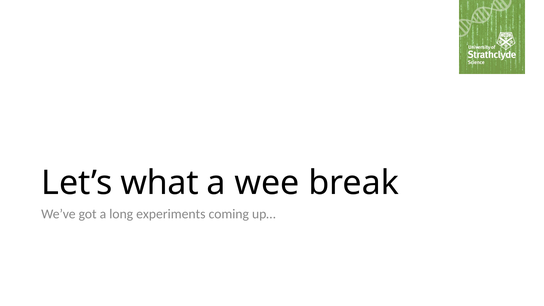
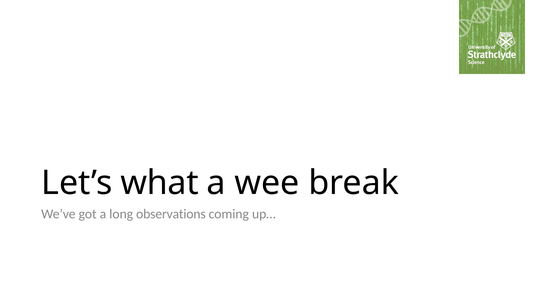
experiments: experiments -> observations
